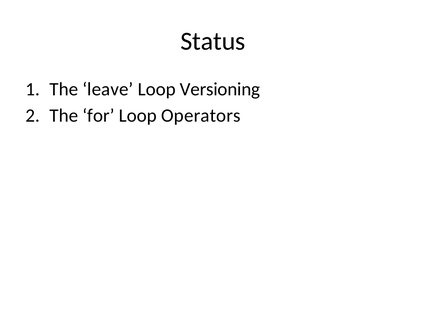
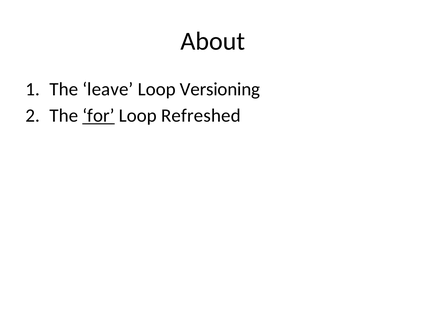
Status: Status -> About
for underline: none -> present
Operators: Operators -> Refreshed
